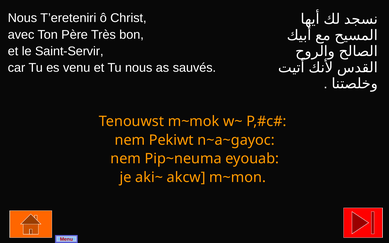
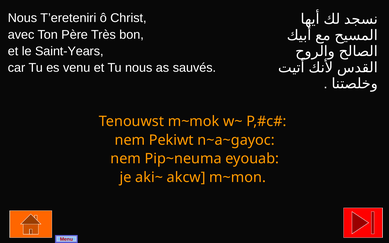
Saint-Servir: Saint-Servir -> Saint-Years
